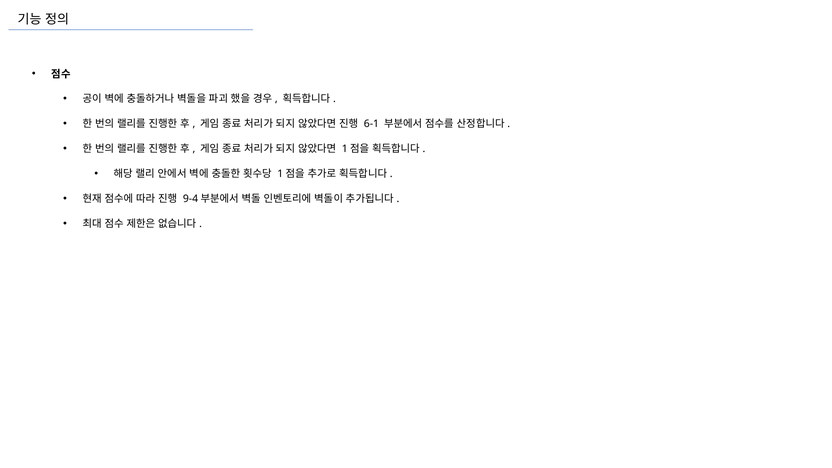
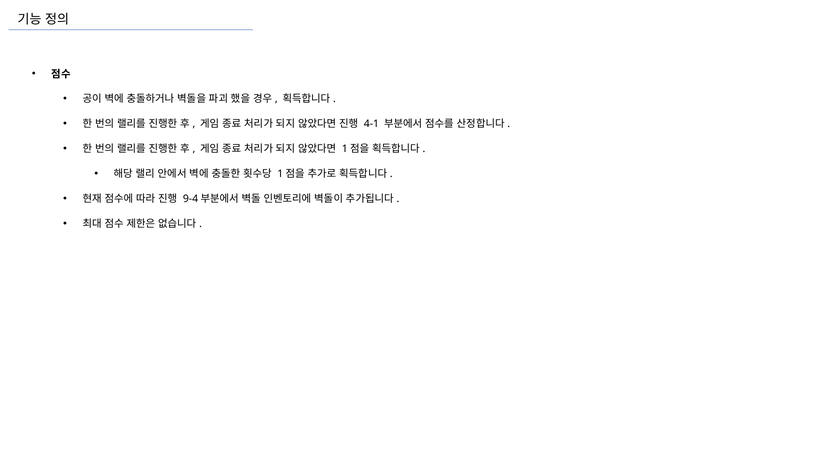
6-1: 6-1 -> 4-1
